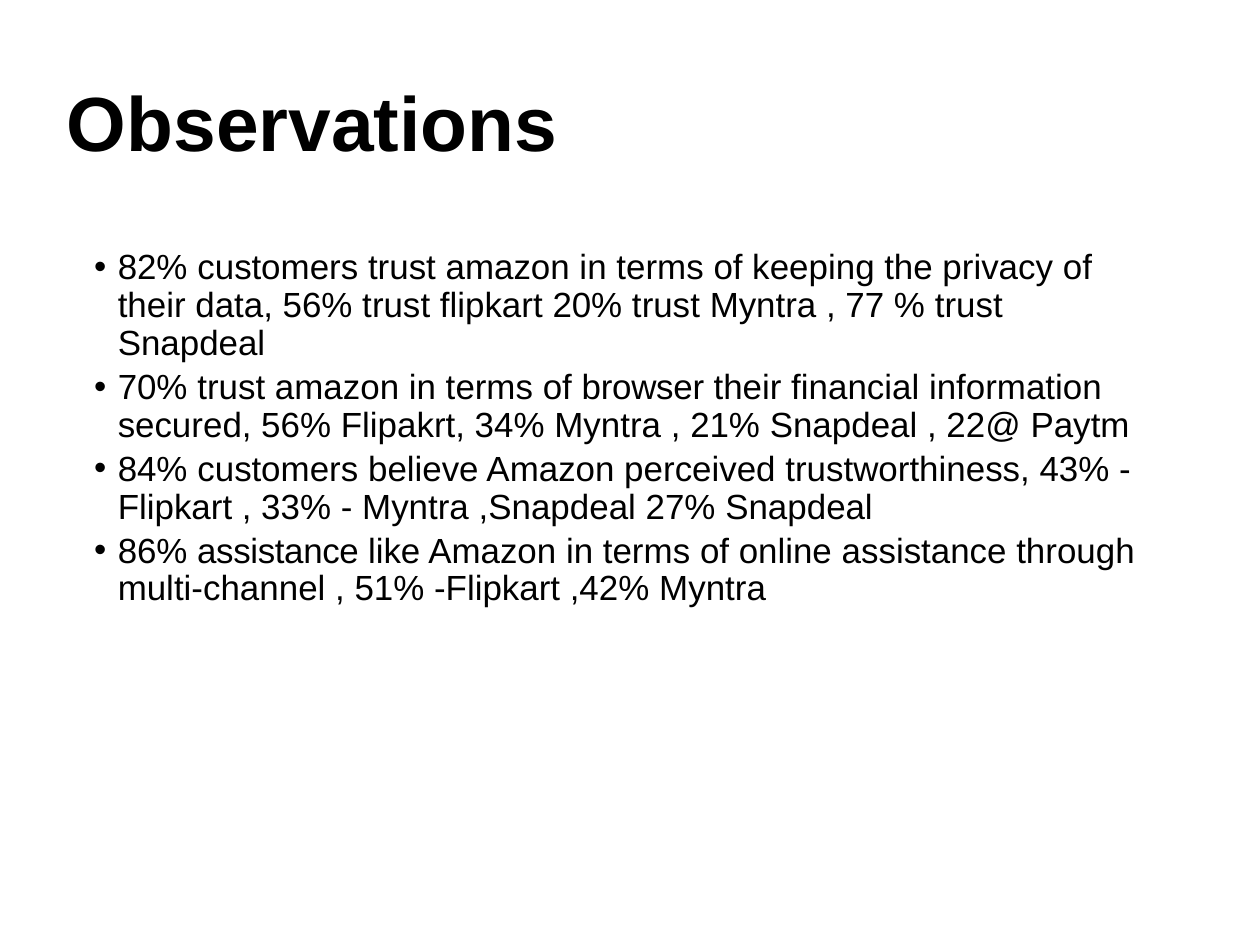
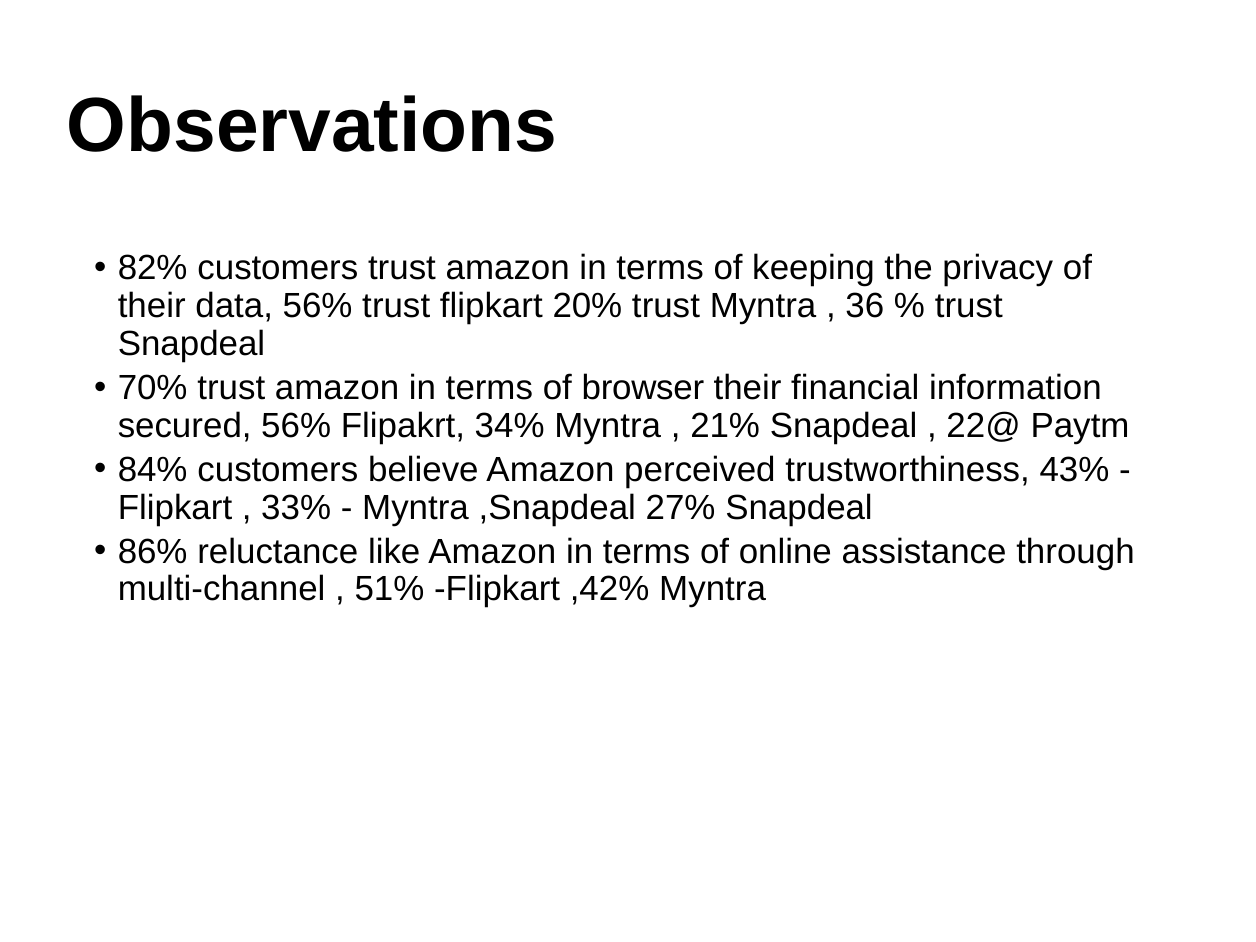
77: 77 -> 36
86% assistance: assistance -> reluctance
